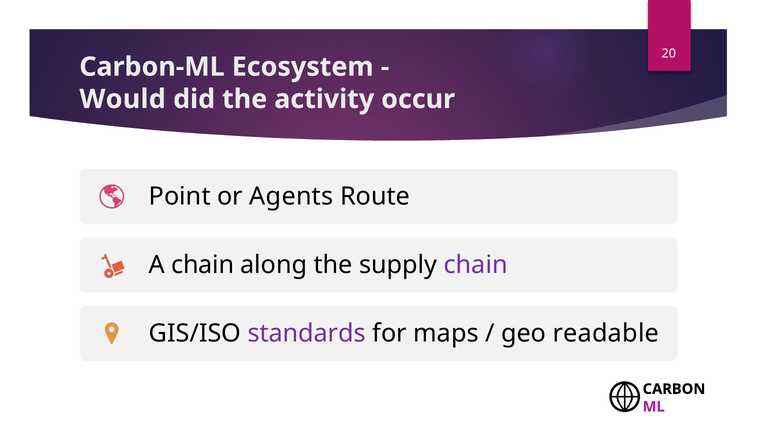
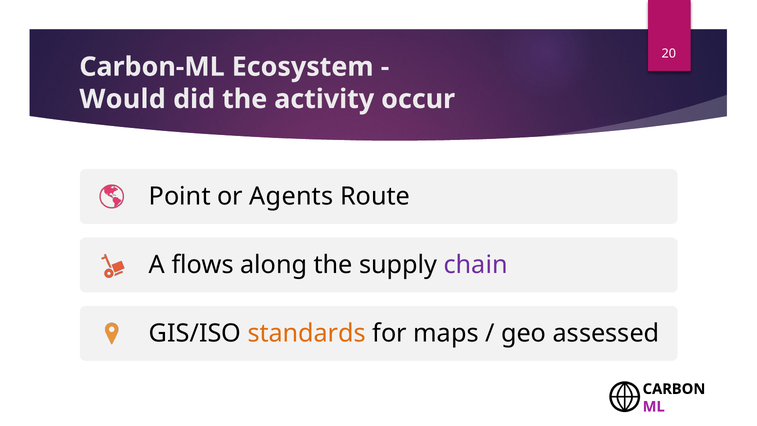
A chain: chain -> flows
standards colour: purple -> orange
readable: readable -> assessed
